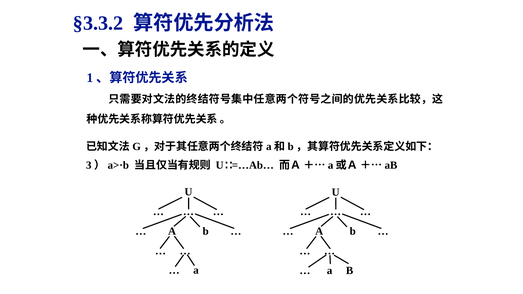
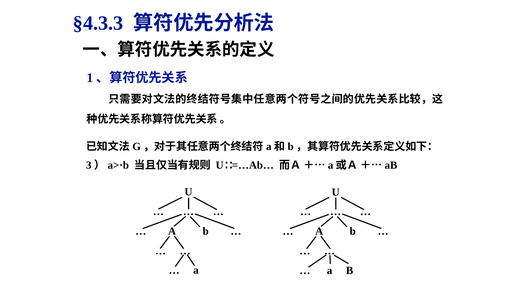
§3.3.2: §3.3.2 -> §4.3.3
